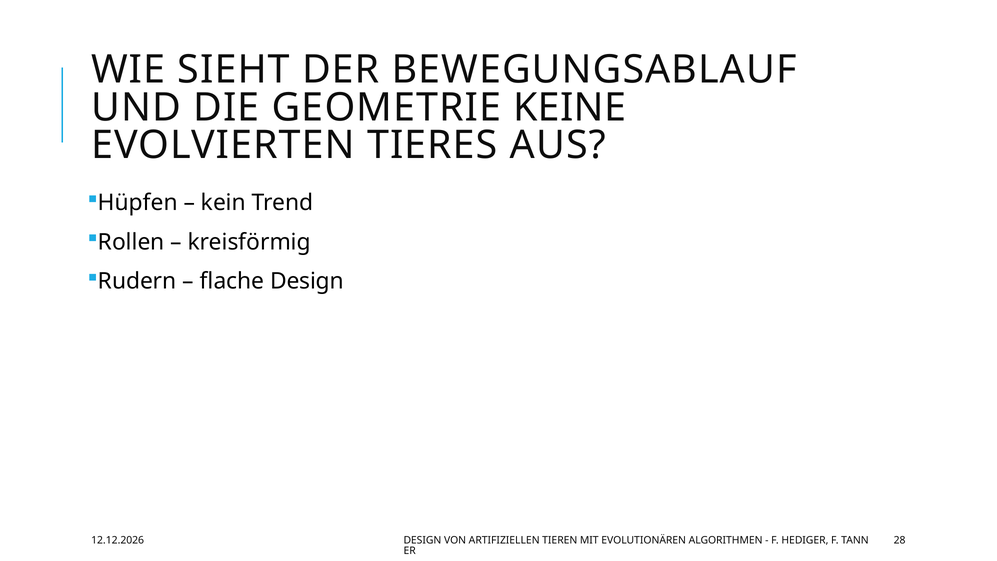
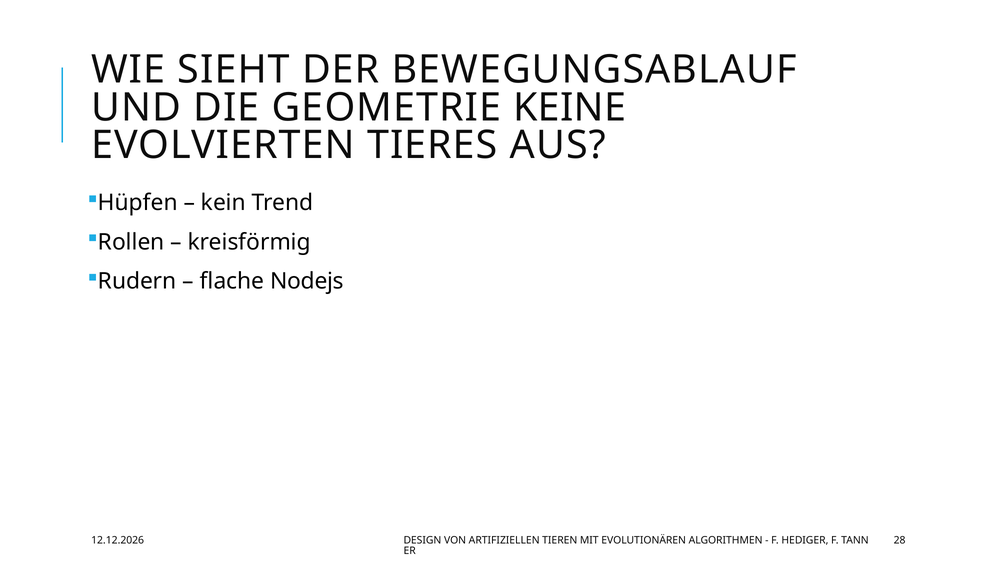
flache Design: Design -> Nodejs
